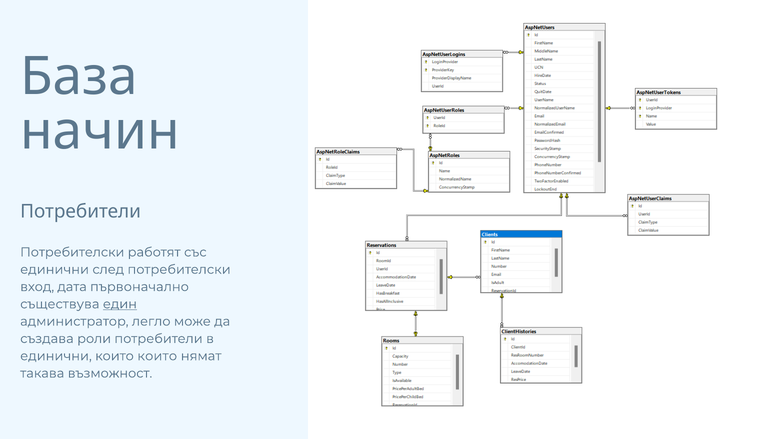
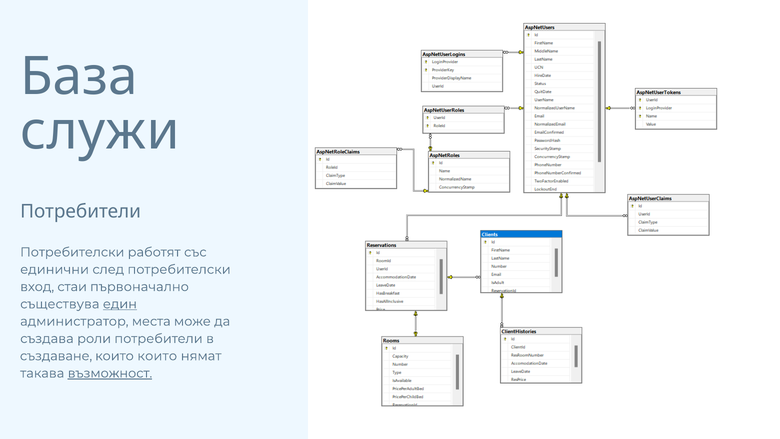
начин: начин -> служи
дата: дата -> стаи
легло: легло -> места
единични at (56, 356): единични -> създаване
възможност underline: none -> present
